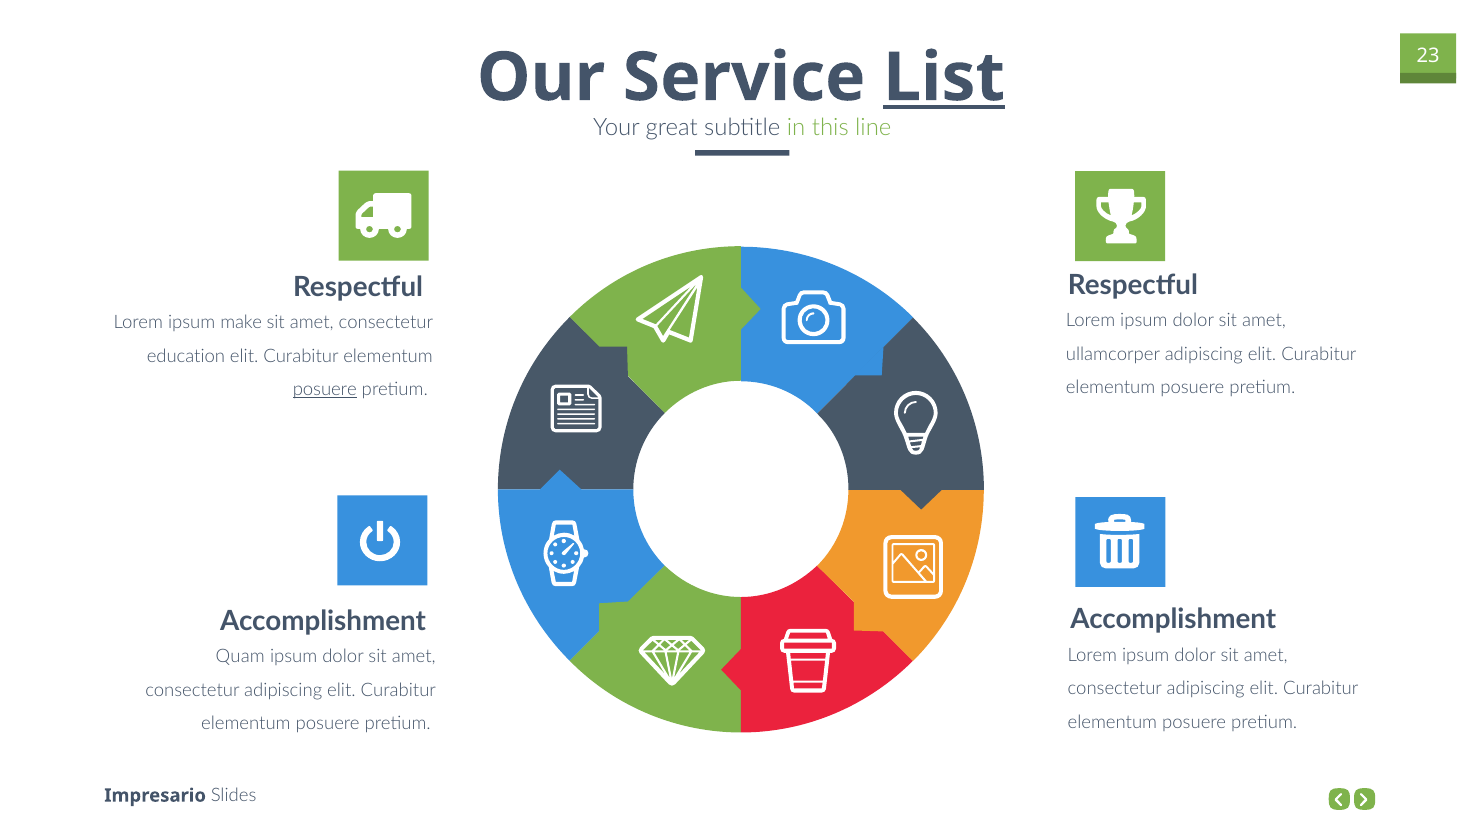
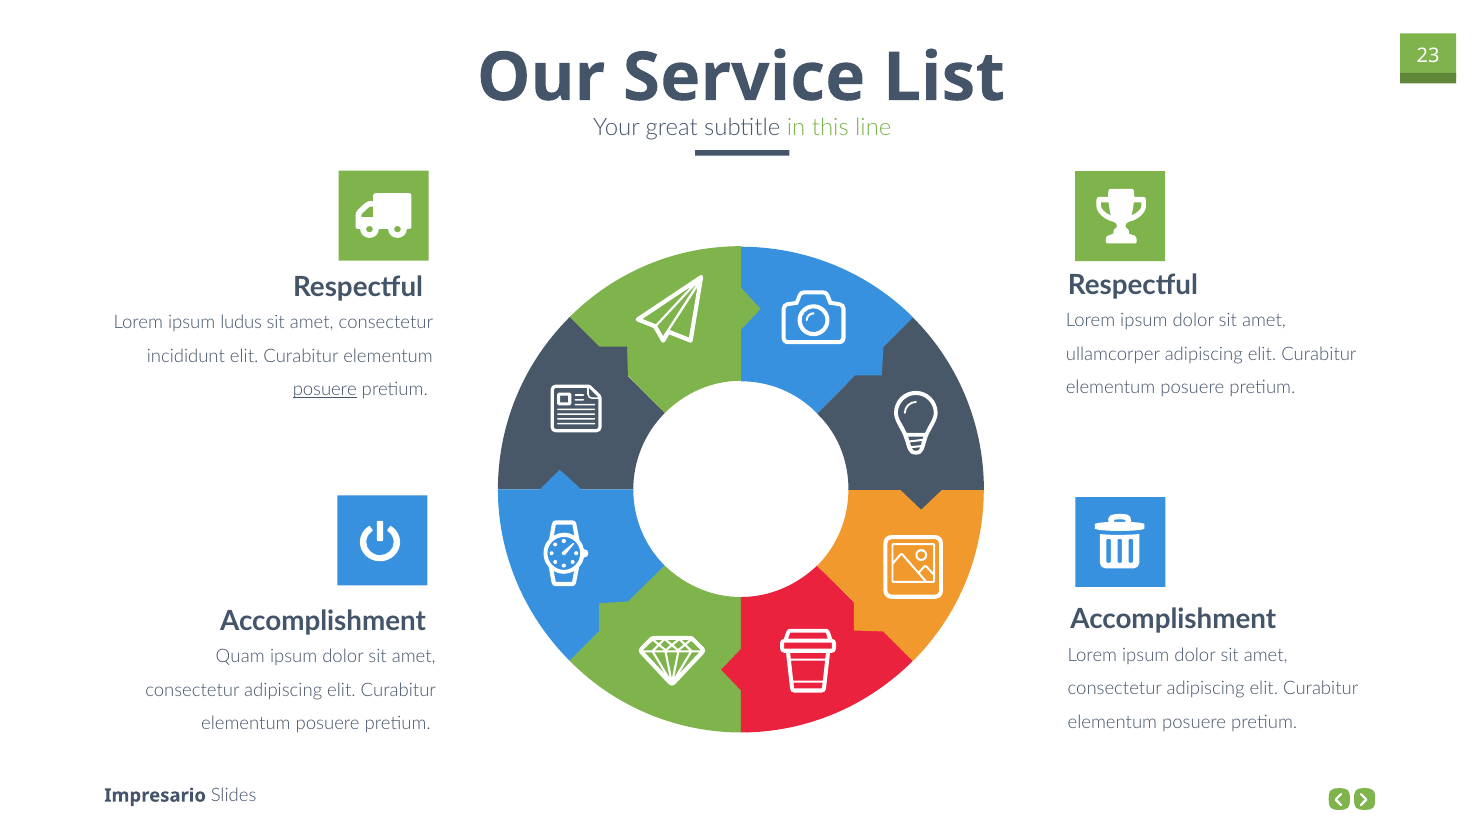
List underline: present -> none
make: make -> ludus
education: education -> incididunt
